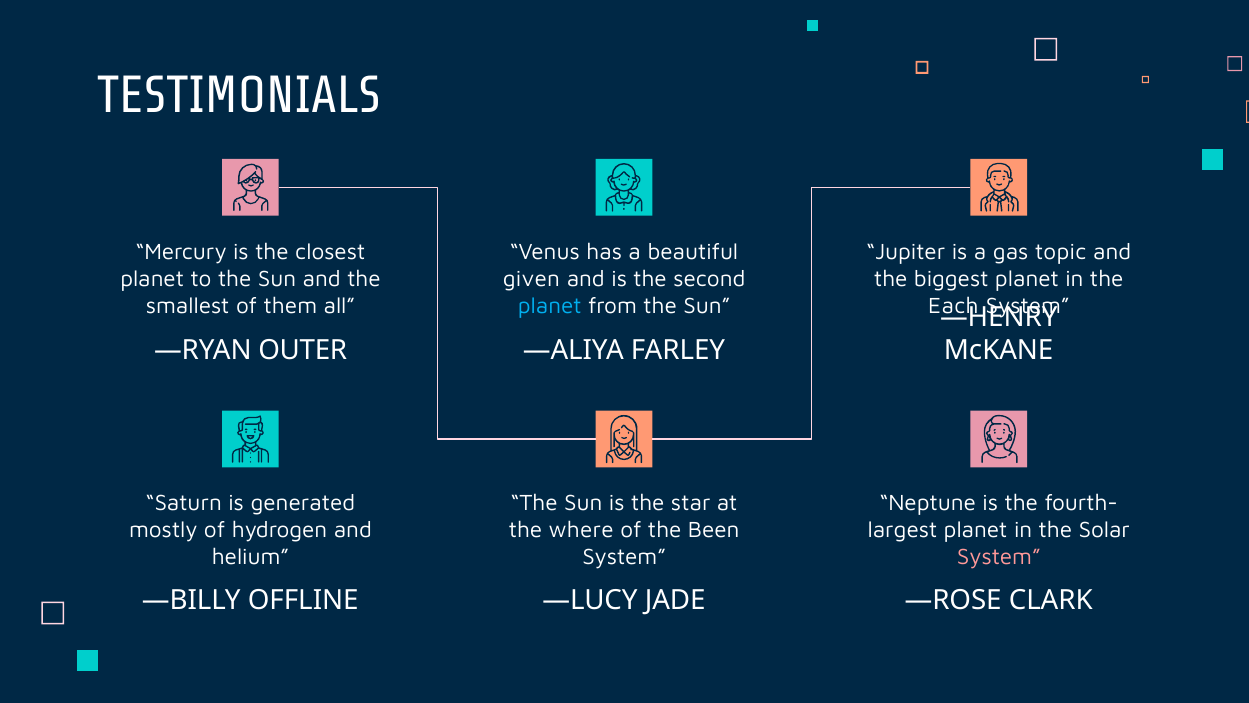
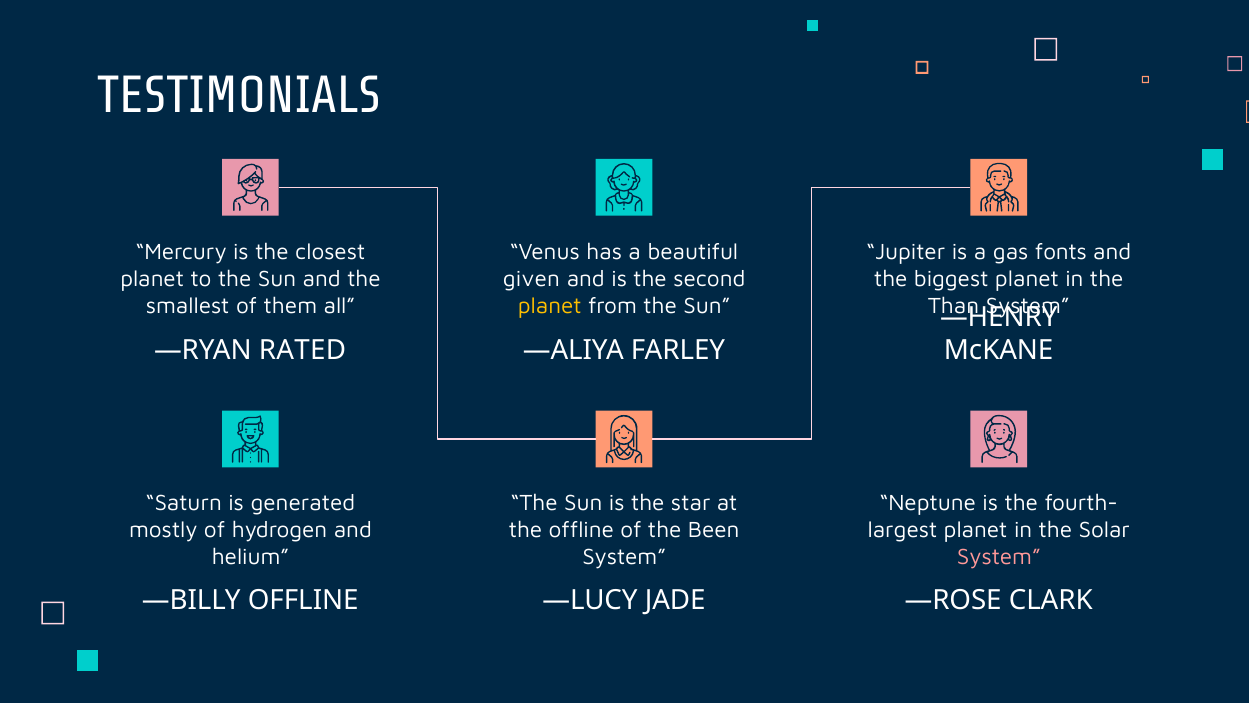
topic: topic -> fonts
planet at (550, 306) colour: light blue -> yellow
Each: Each -> Than
OUTER: OUTER -> RATED
the where: where -> offline
